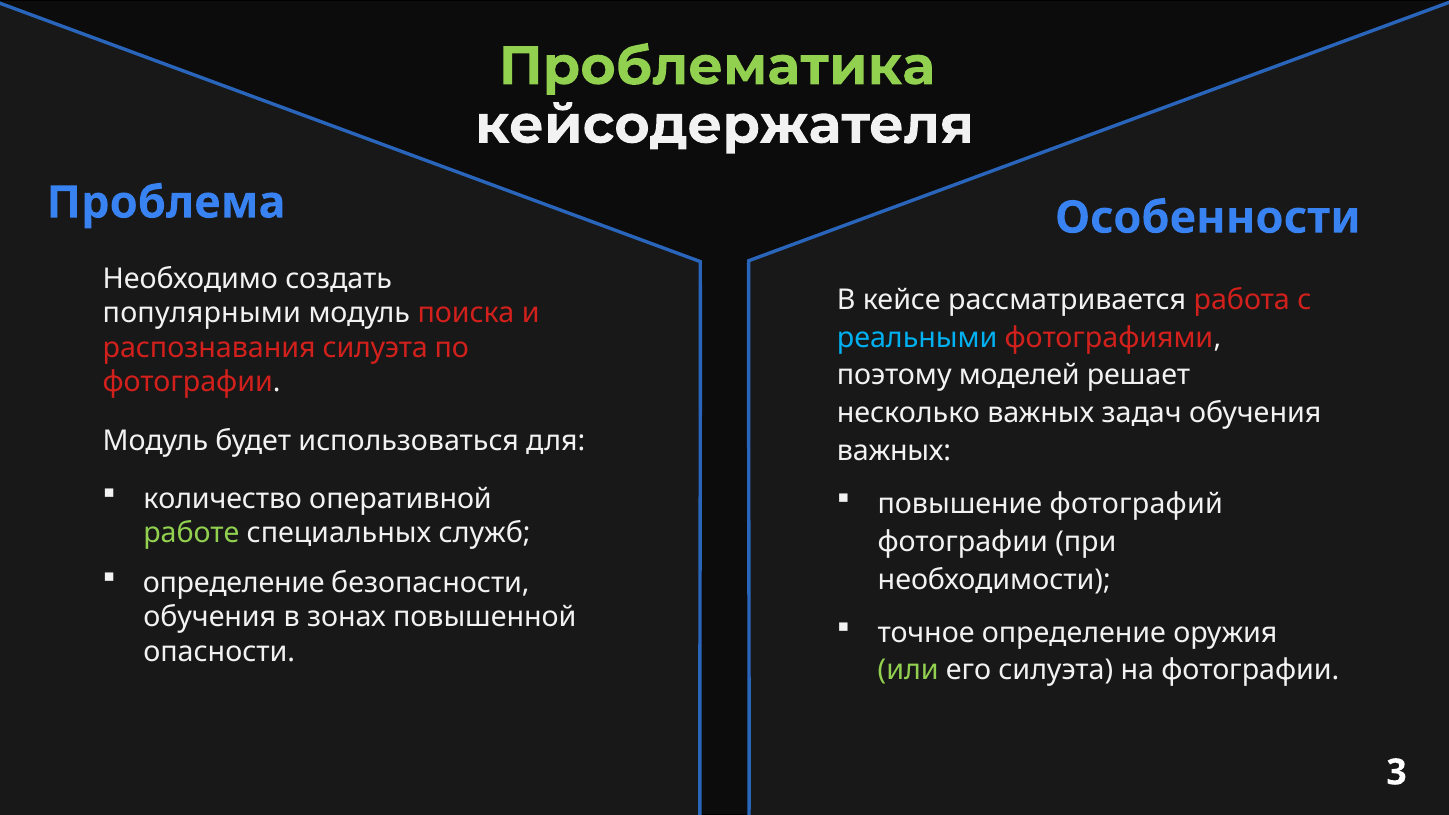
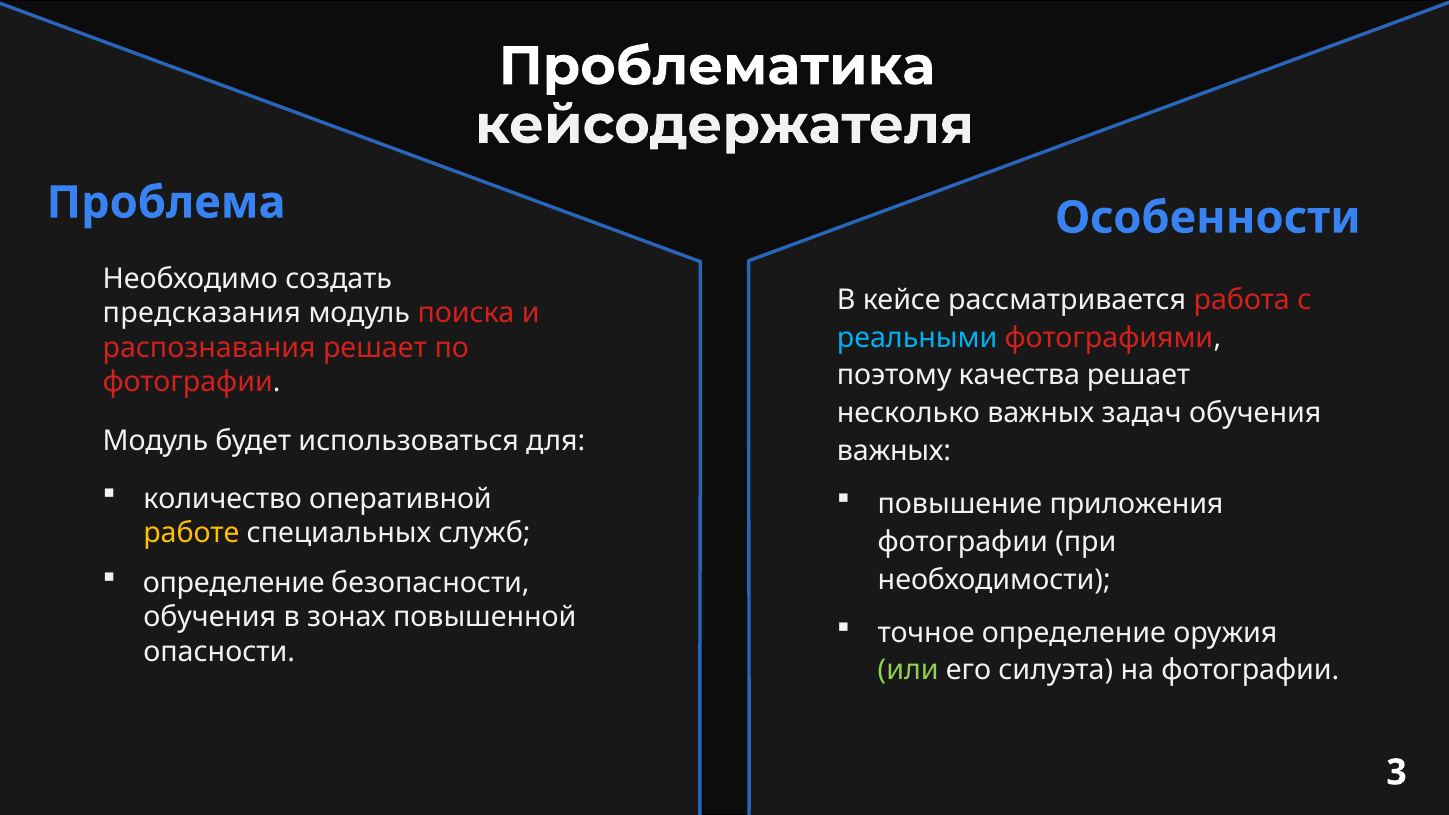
Проблематика colour: light green -> white
популярными: популярными -> предсказания
распознавания силуэта: силуэта -> решает
моделей: моделей -> качества
фотографий: фотографий -> приложения
работе colour: light green -> yellow
